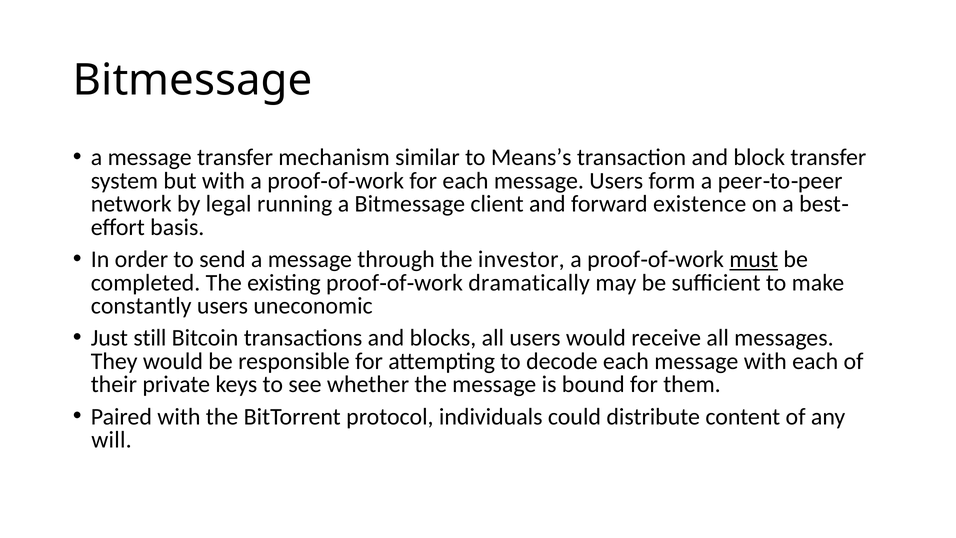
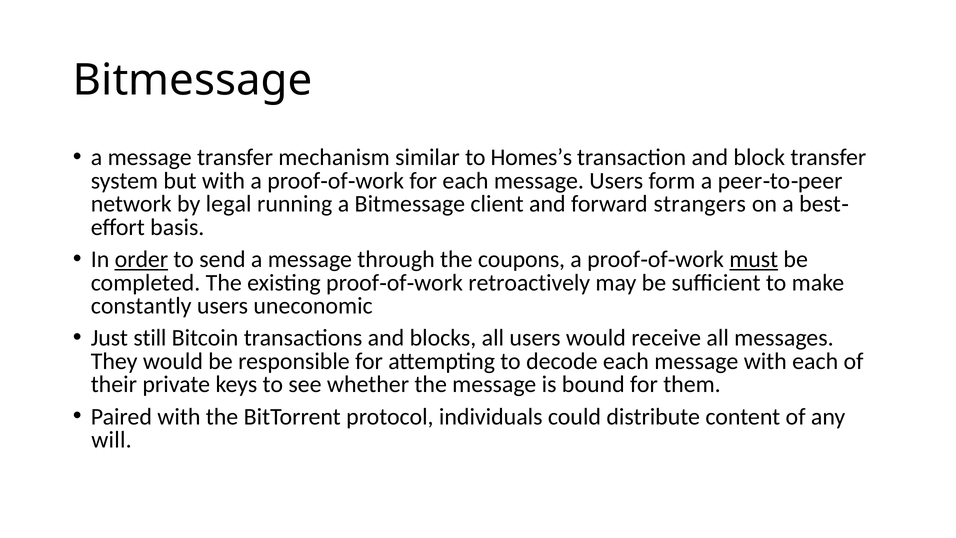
Means’s: Means’s -> Homes’s
existence: existence -> strangers
order underline: none -> present
investor: investor -> coupons
dramatically: dramatically -> retroactively
